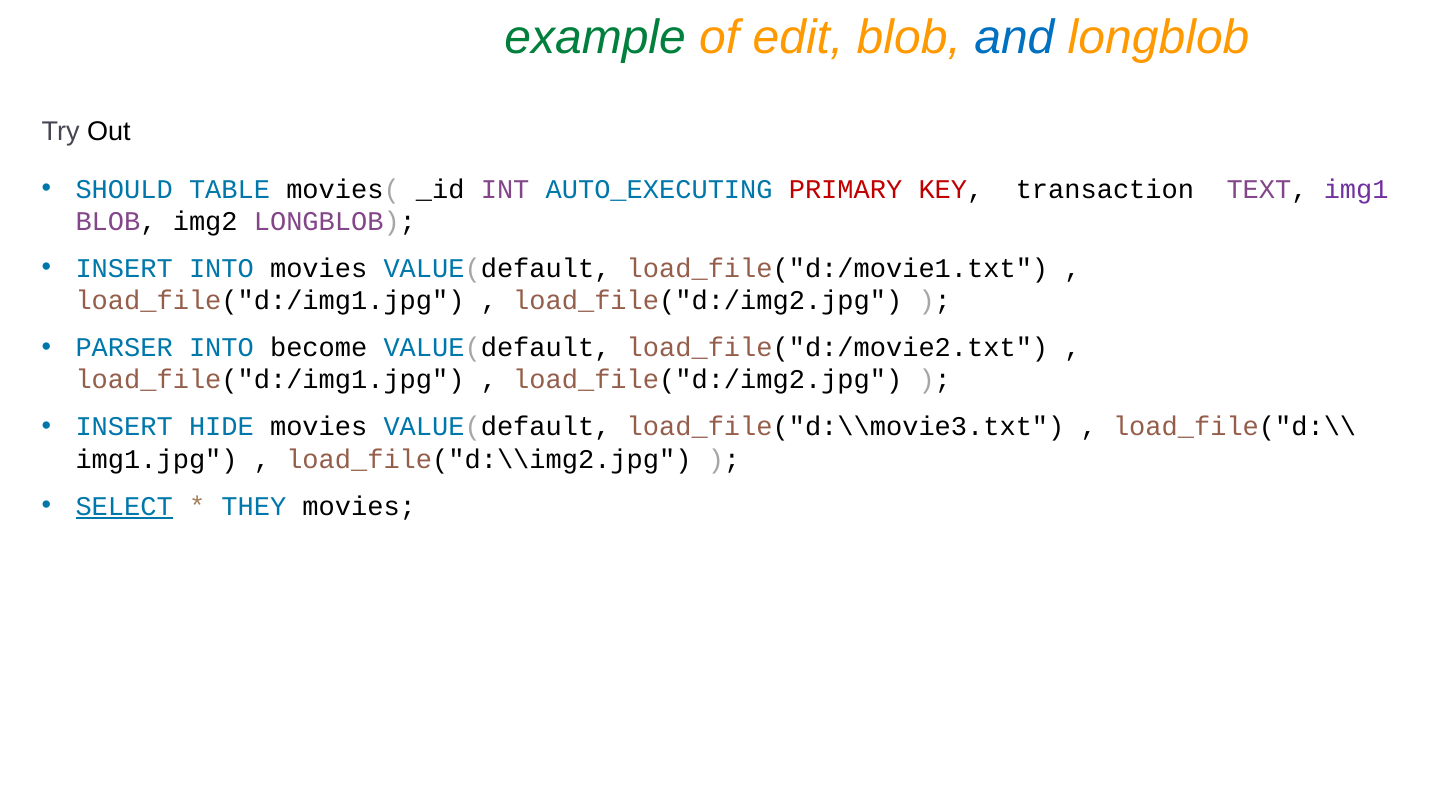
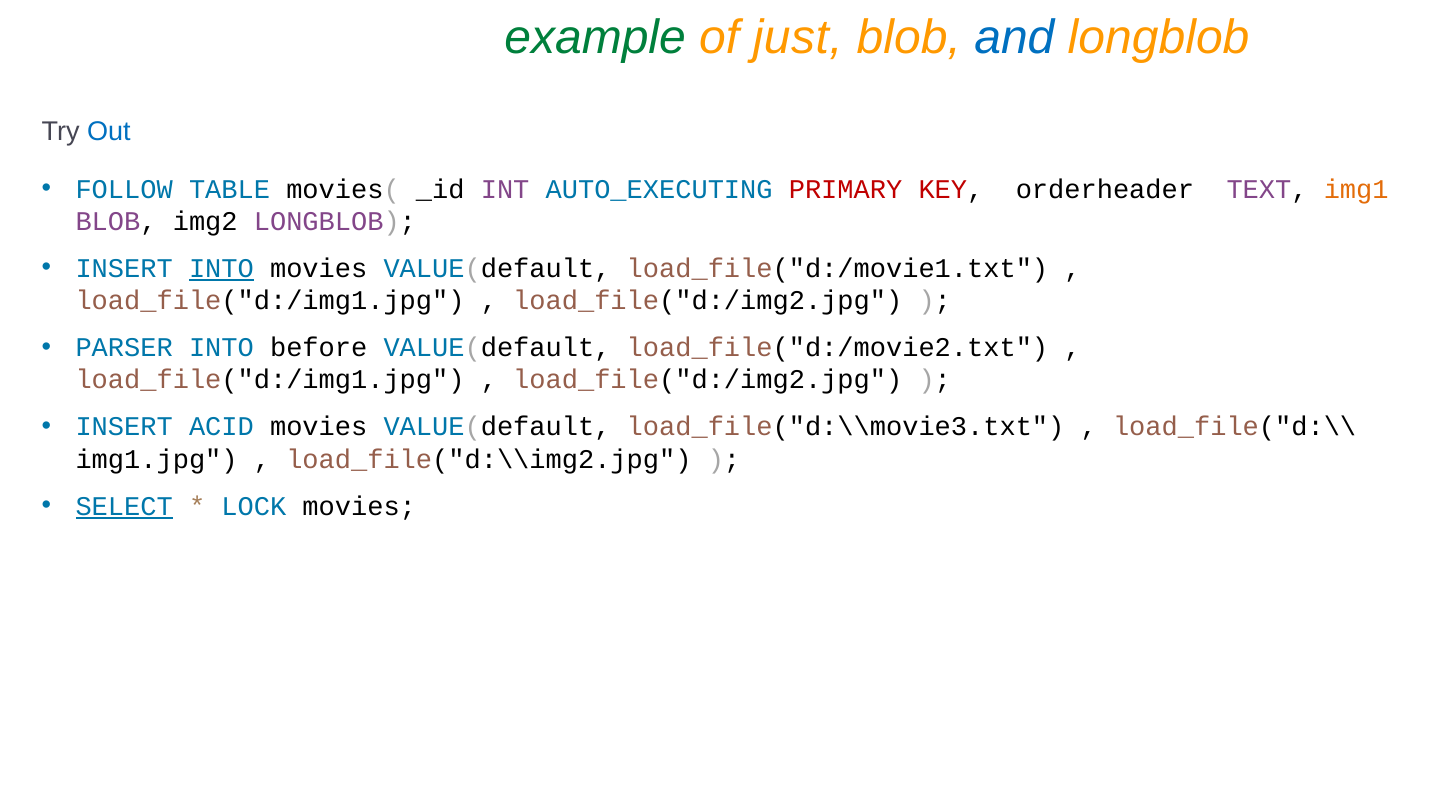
edit: edit -> just
Out colour: black -> blue
SHOULD: SHOULD -> FOLLOW
transaction: transaction -> orderheader
img1 colour: purple -> orange
INTO at (221, 268) underline: none -> present
become: become -> before
HIDE: HIDE -> ACID
THEY: THEY -> LOCK
